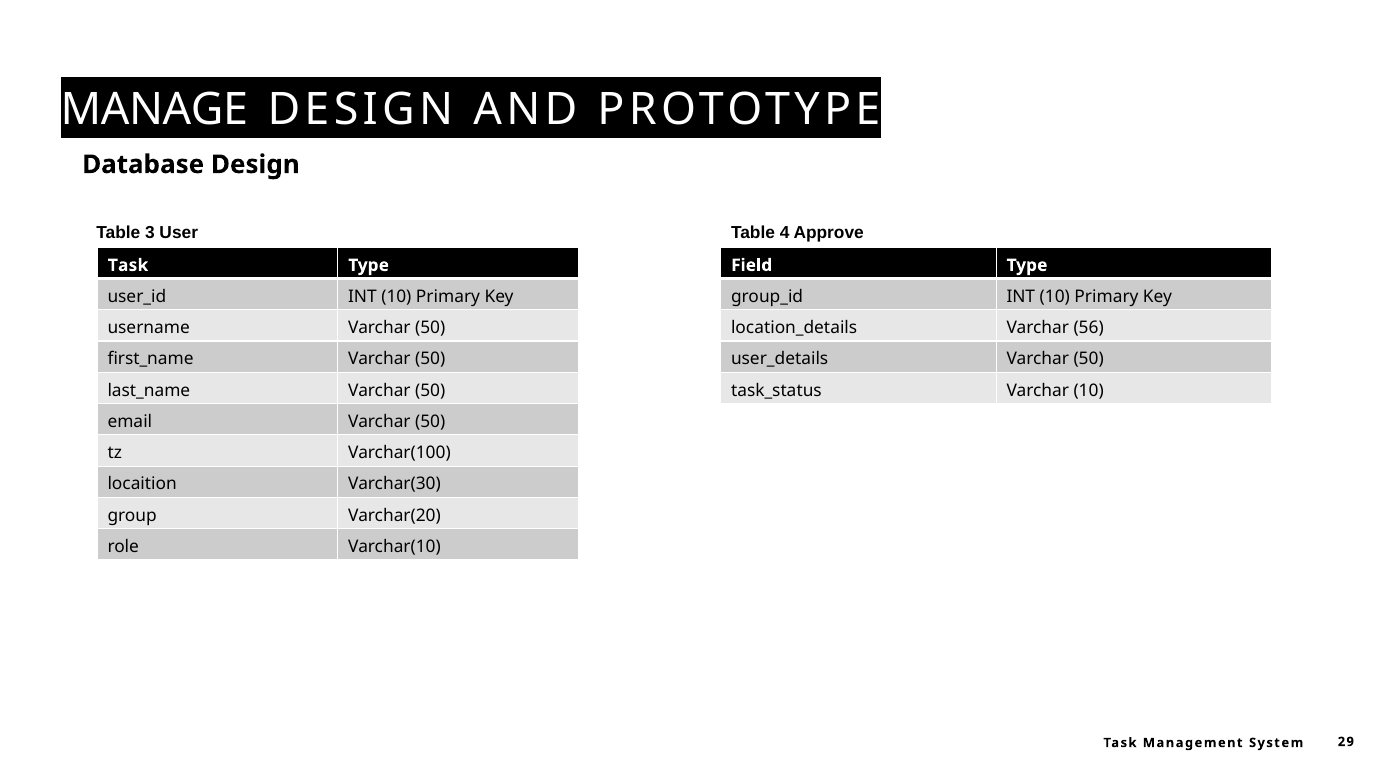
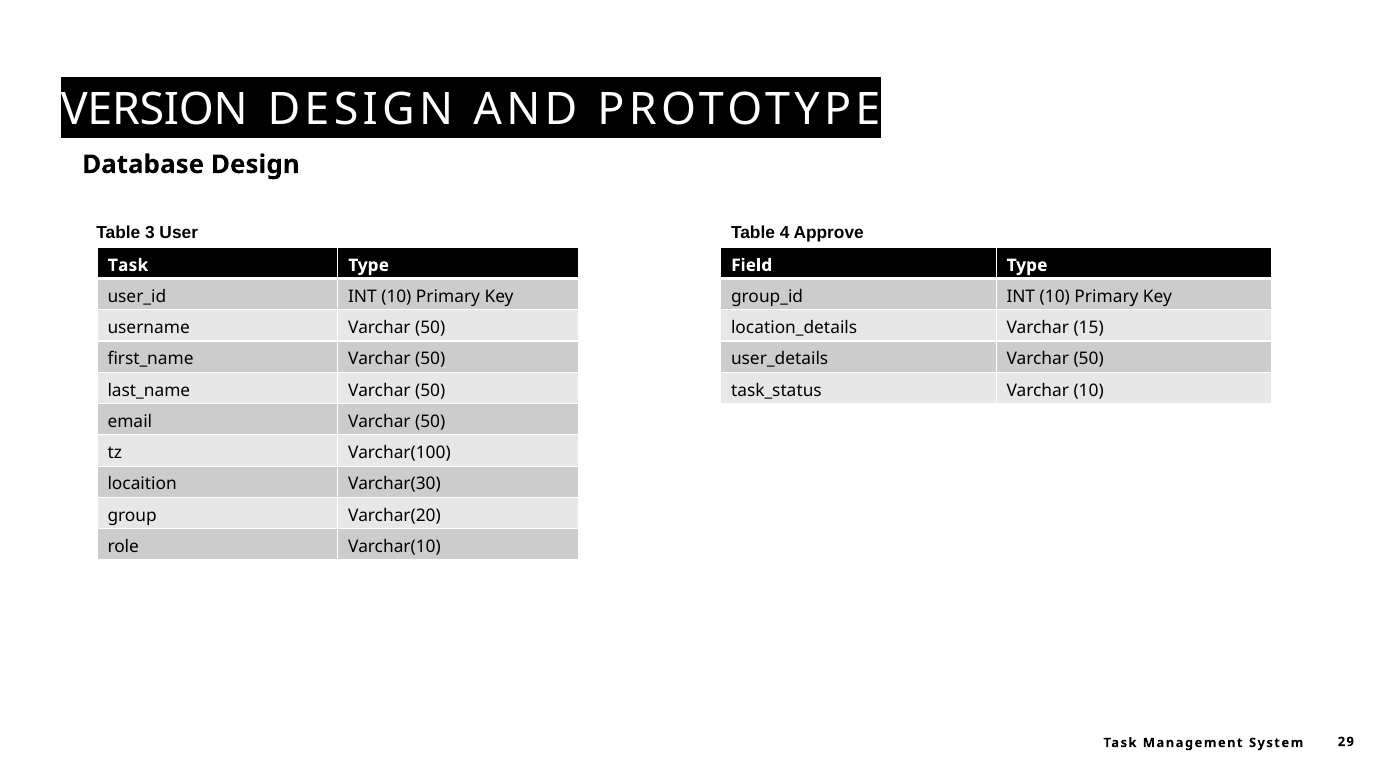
MANAGE: MANAGE -> VERSION
56: 56 -> 15
